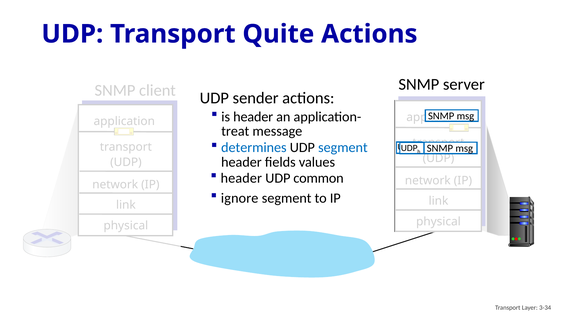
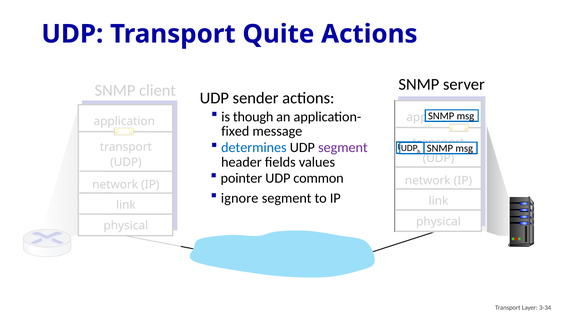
is header: header -> though
treat: treat -> fixed
segment at (343, 148) colour: blue -> purple
header at (241, 178): header -> pointer
